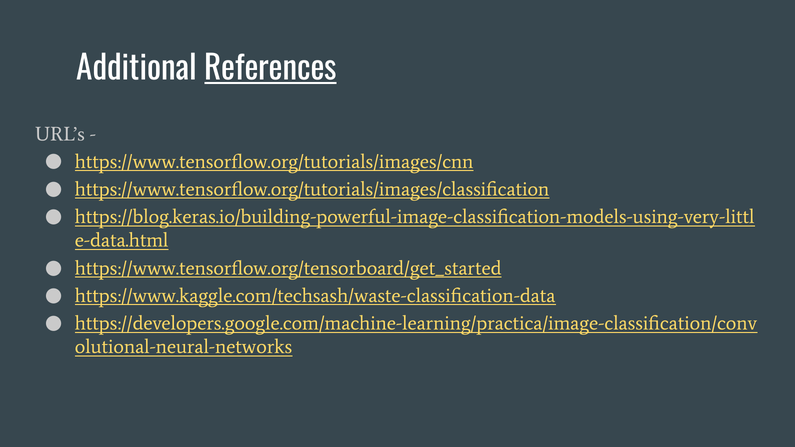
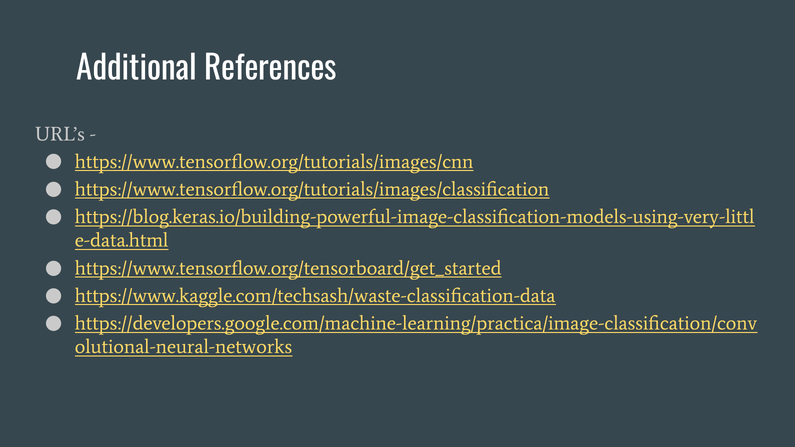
References underline: present -> none
